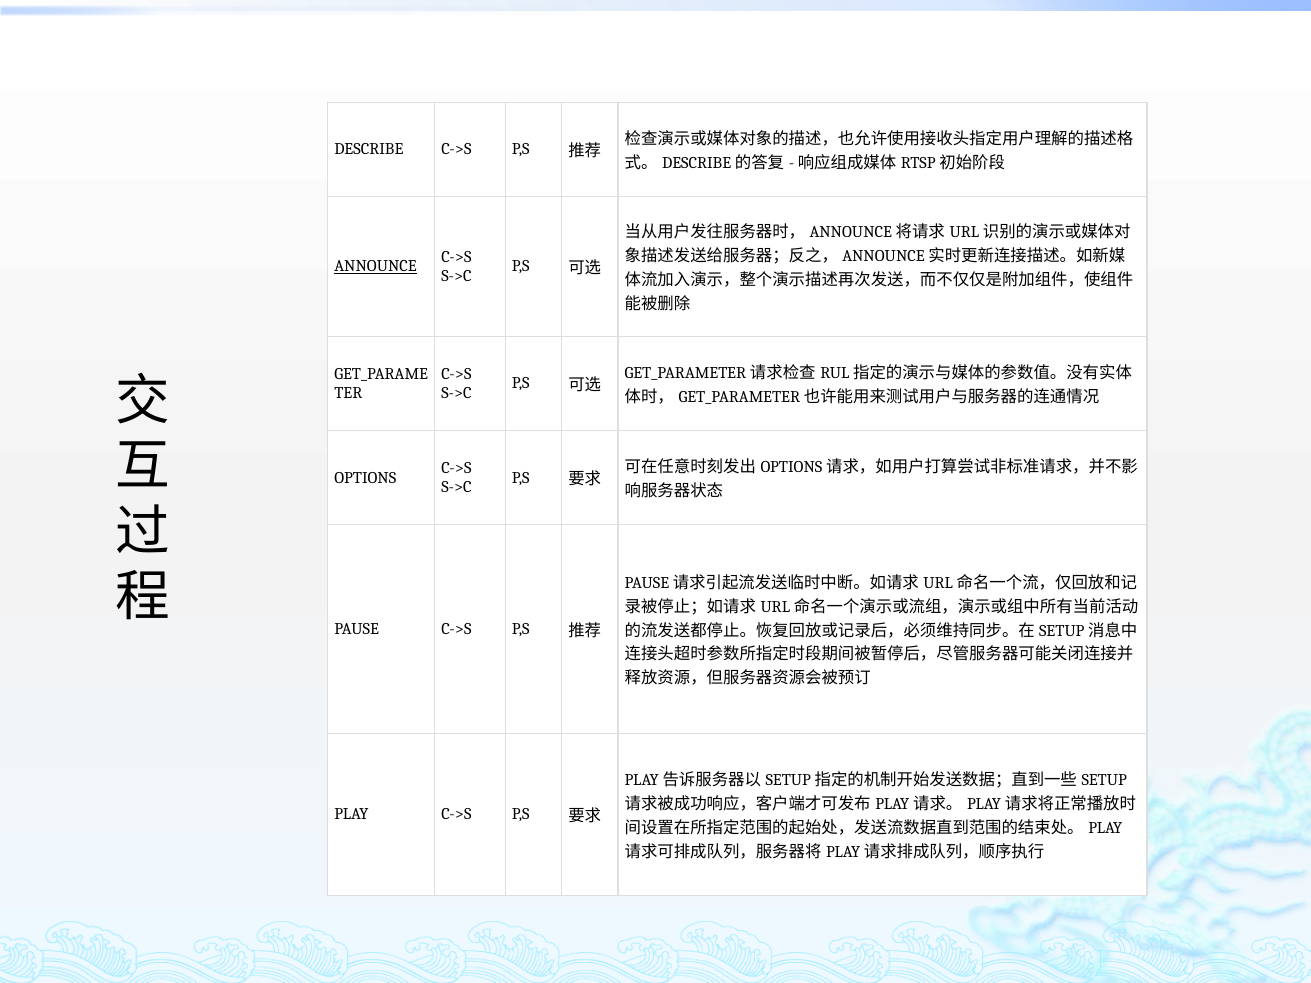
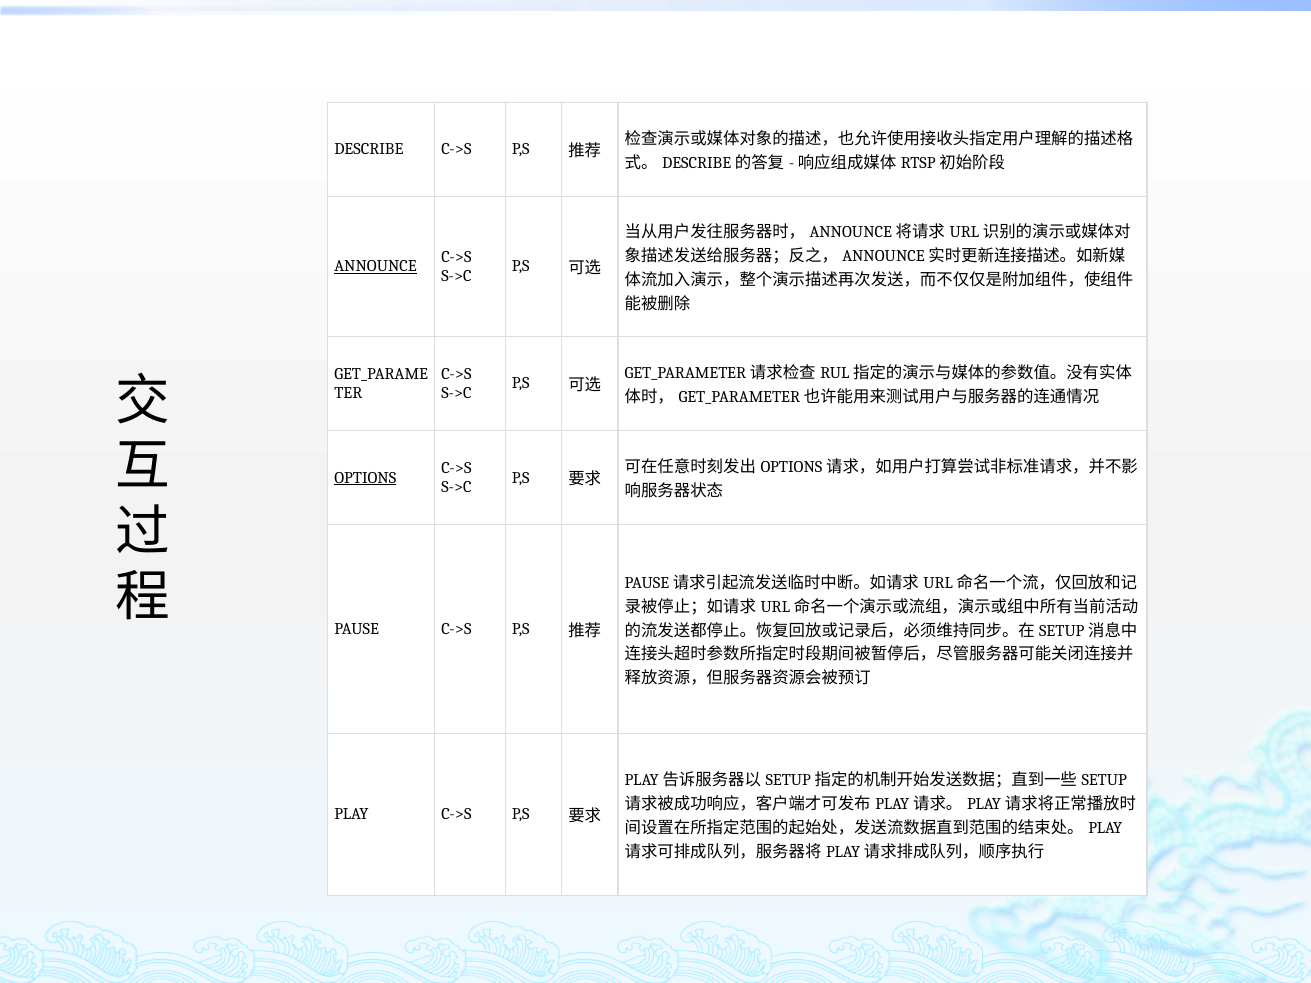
OPTIONS underline: none -> present
